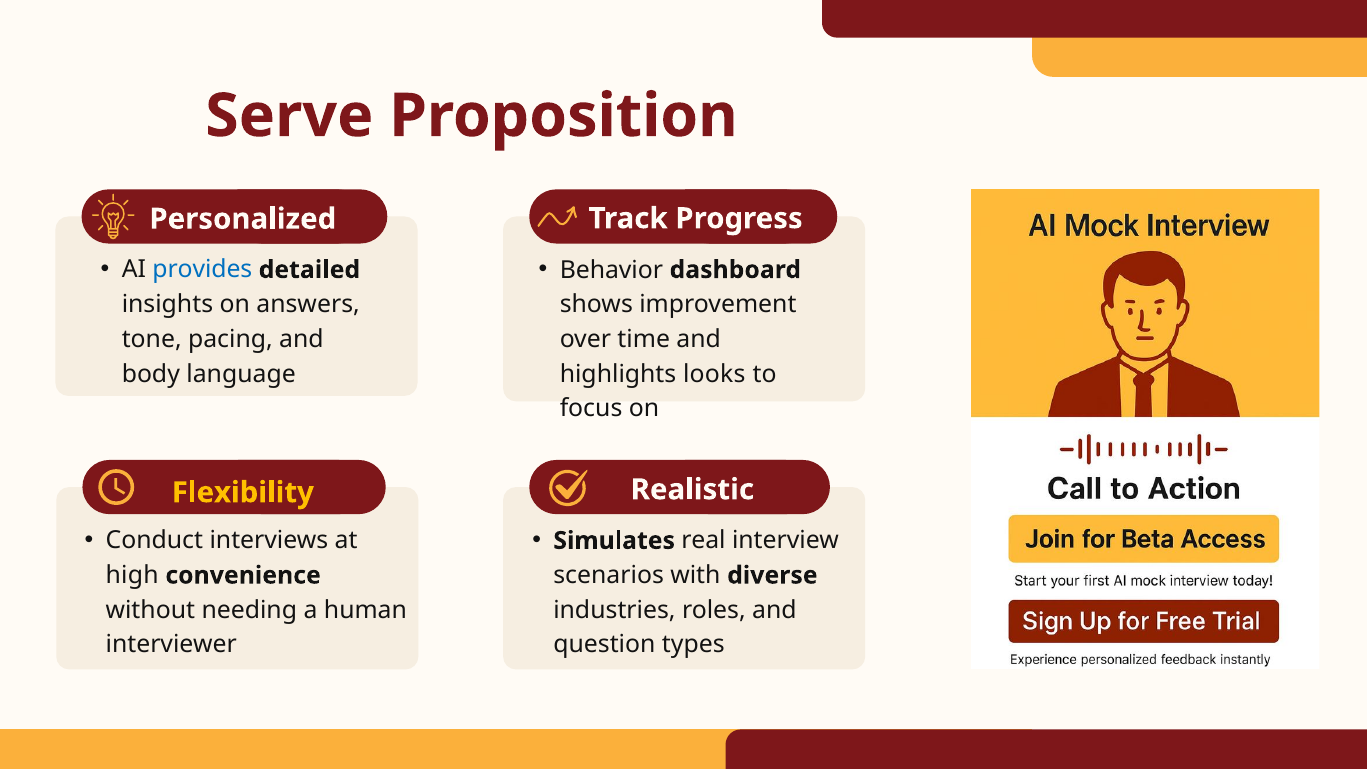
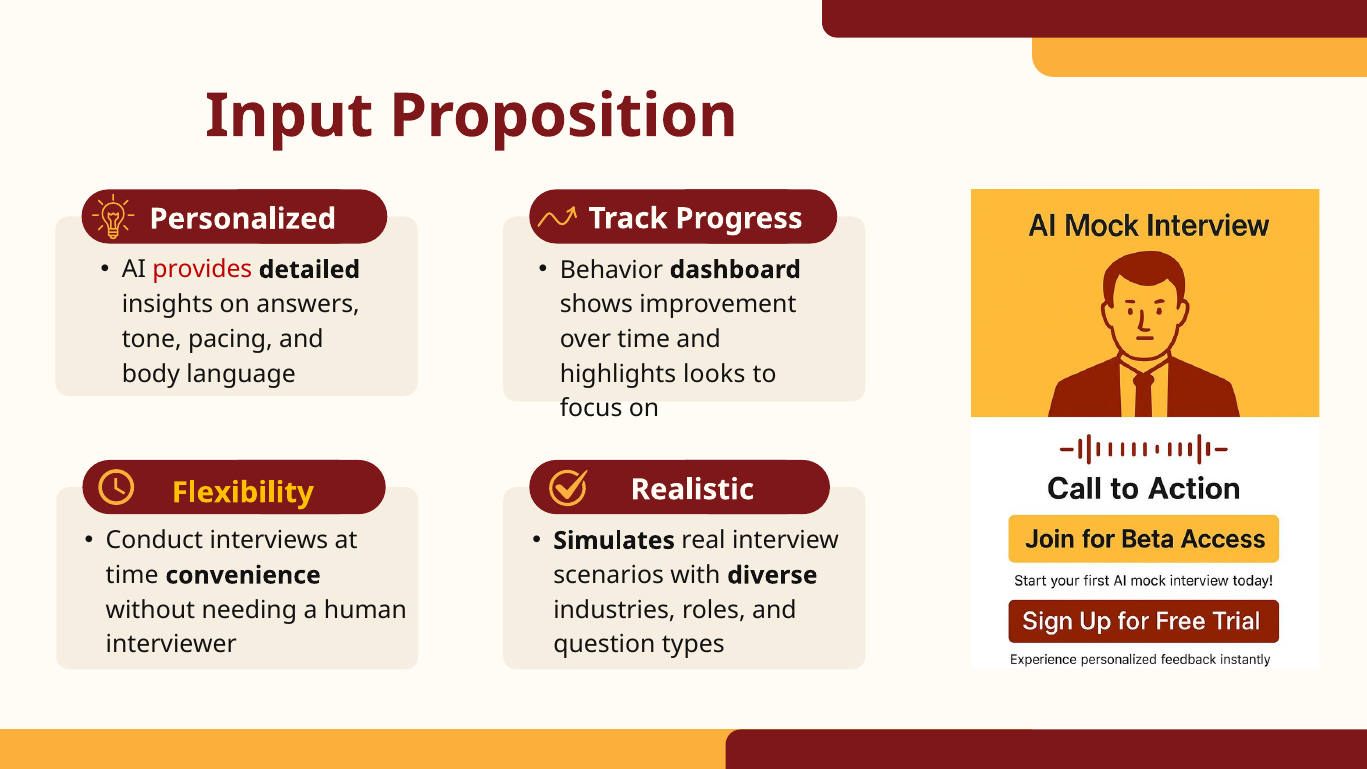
Serve: Serve -> Input
provides colour: blue -> red
high at (132, 575): high -> time
